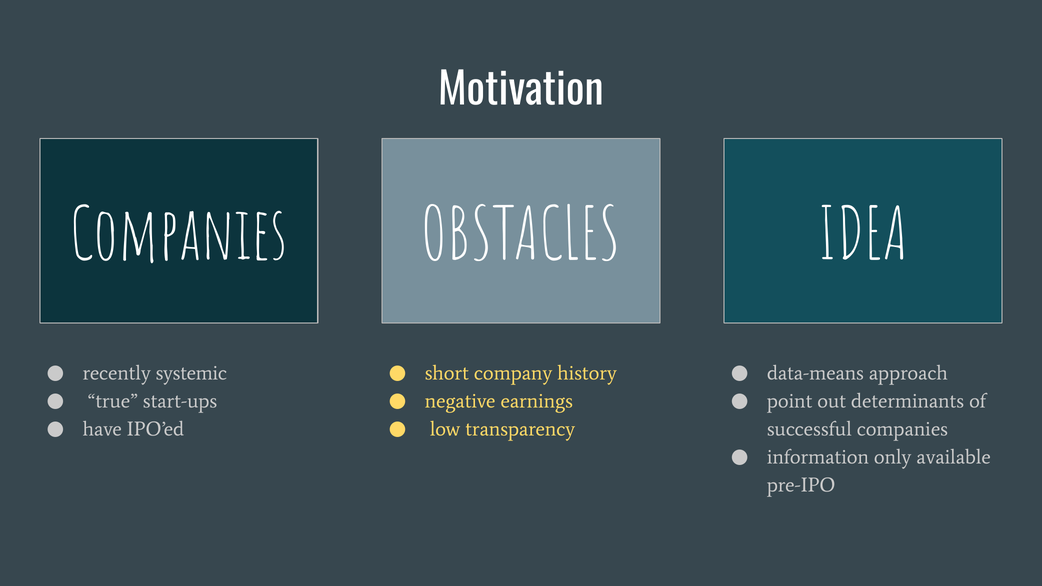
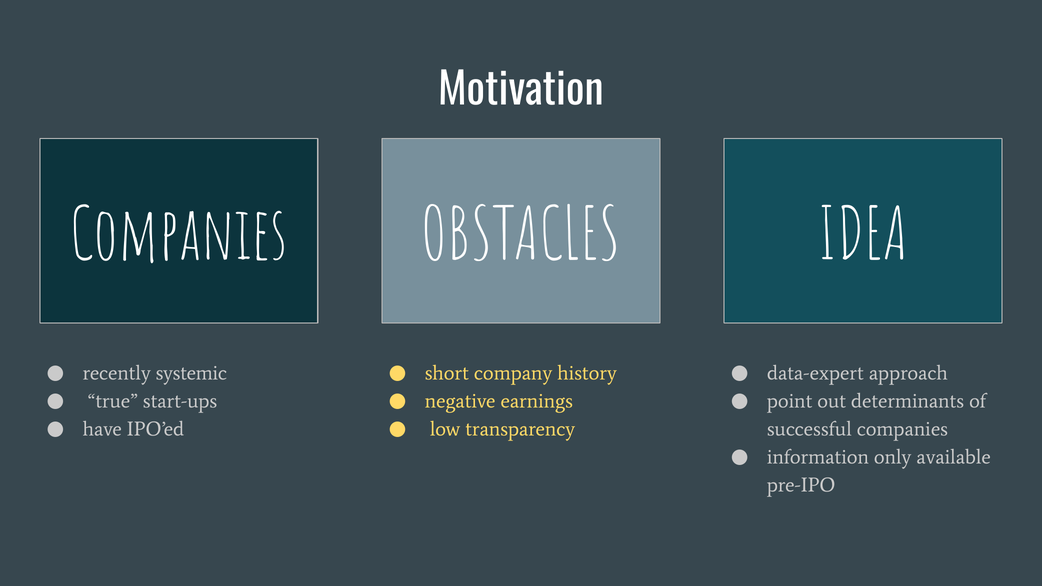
data-means: data-means -> data-expert
